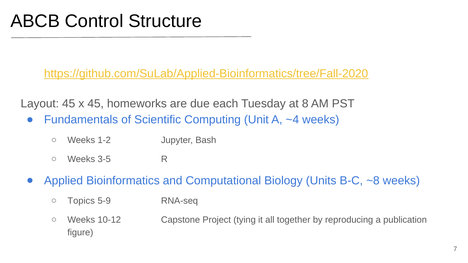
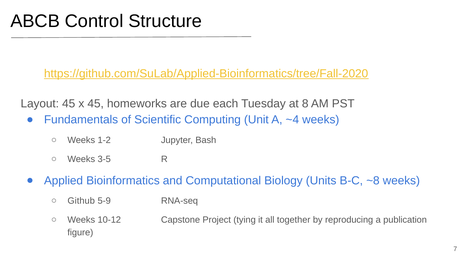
Topics: Topics -> Github
